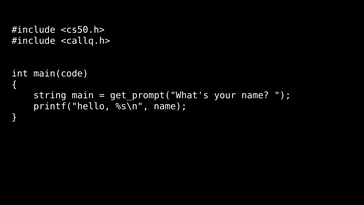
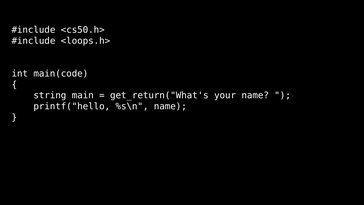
<callq.h>: <callq.h> -> <loops.h>
get_prompt("What's: get_prompt("What's -> get_return("What's
